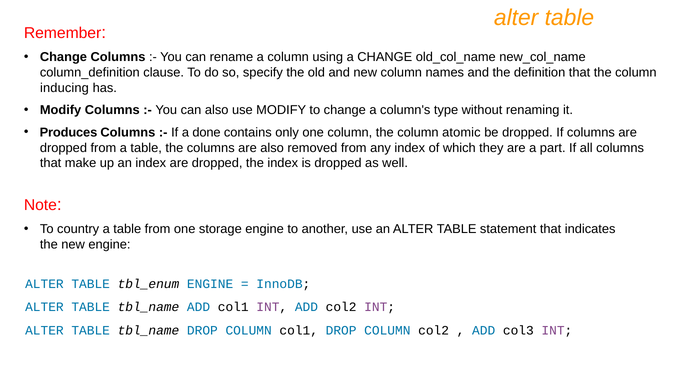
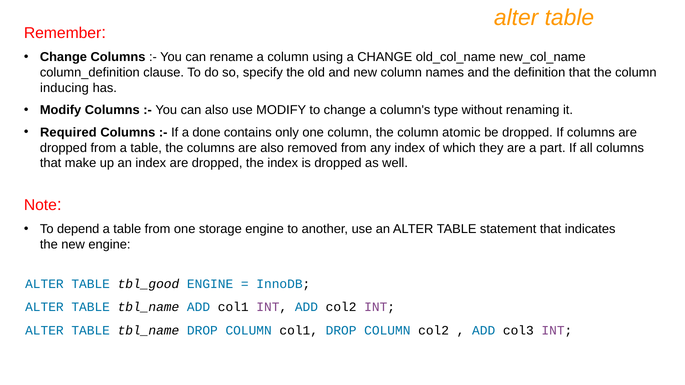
Produces: Produces -> Required
country: country -> depend
tbl_enum: tbl_enum -> tbl_good
